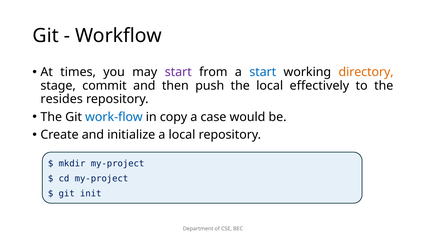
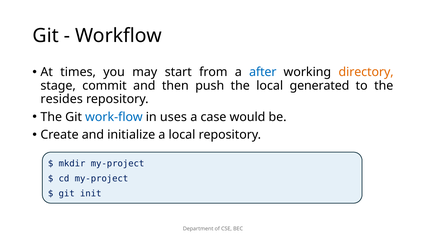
start at (178, 72) colour: purple -> black
a start: start -> after
effectively: effectively -> generated
copy: copy -> uses
